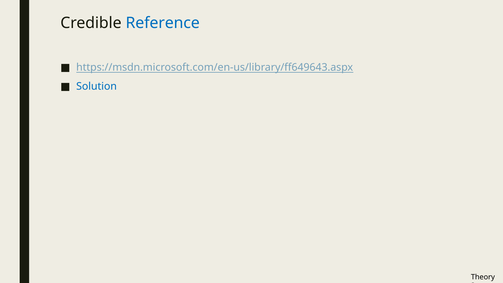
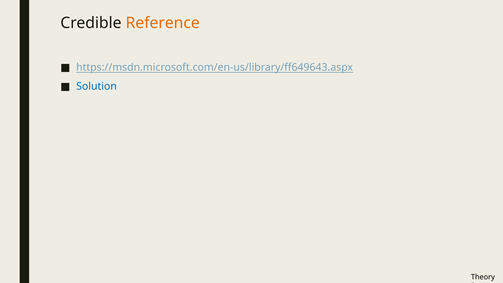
Reference colour: blue -> orange
